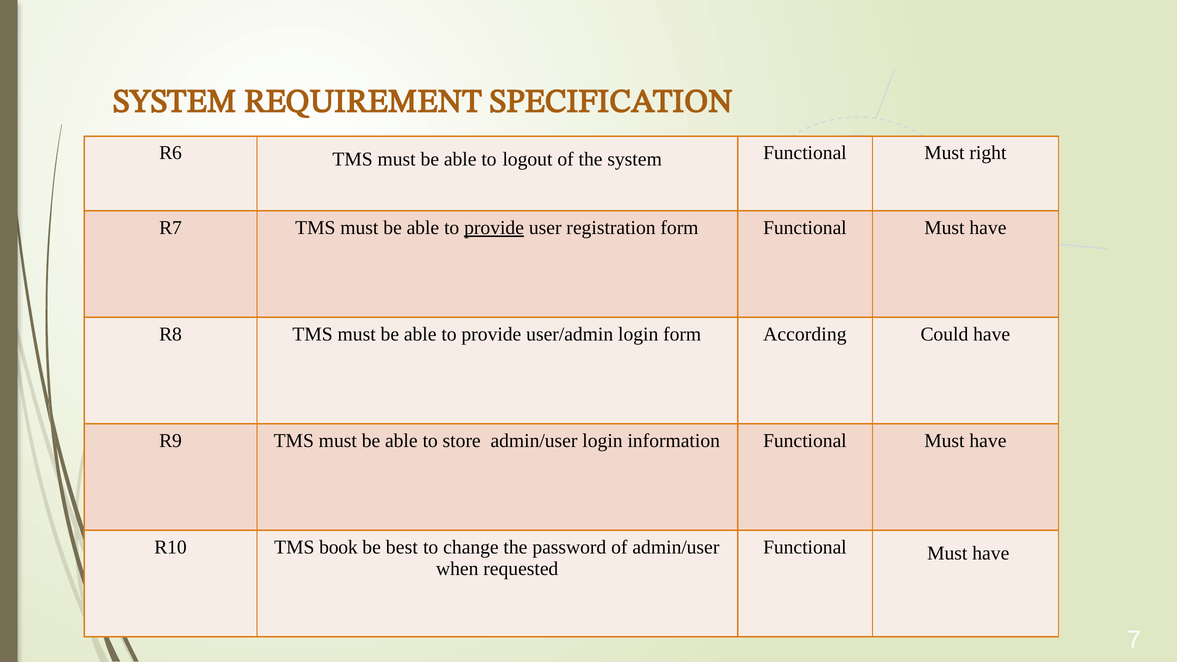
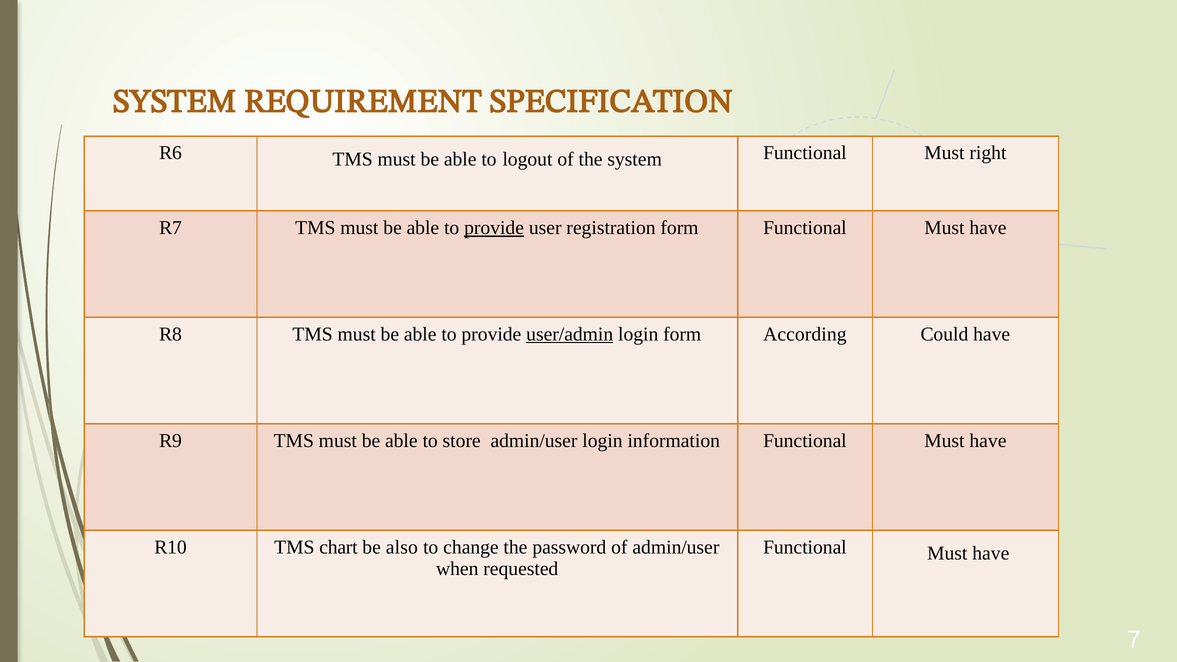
user/admin underline: none -> present
book: book -> chart
best: best -> also
